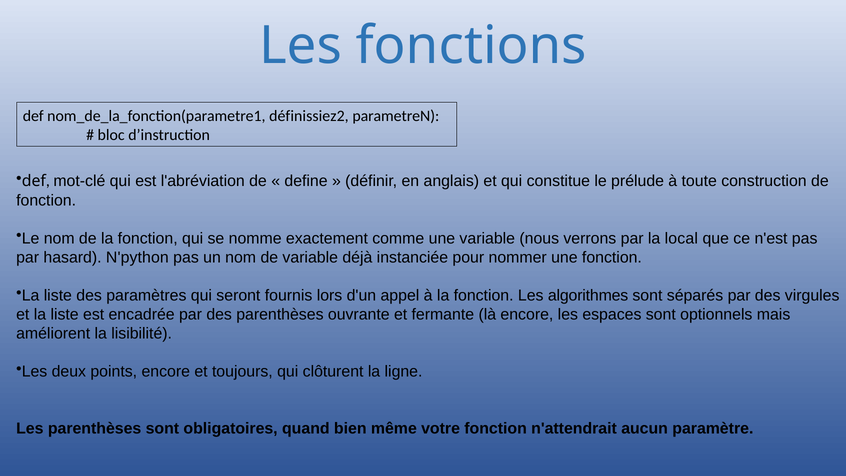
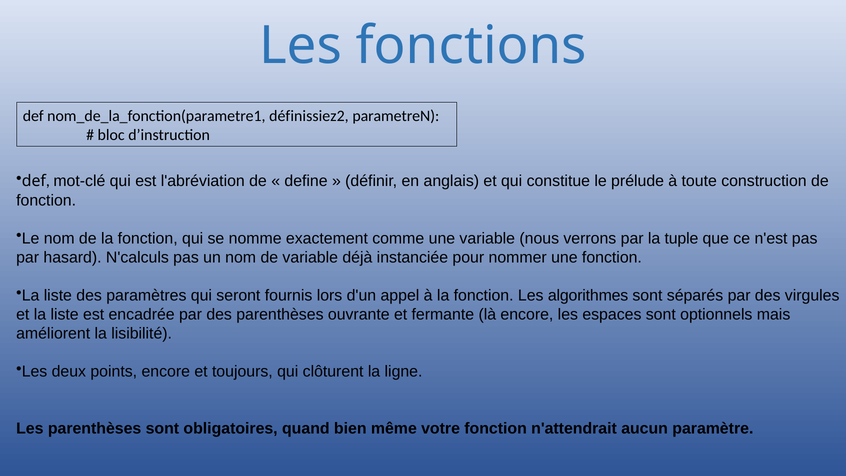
local: local -> tuple
N'python: N'python -> N'calculs
